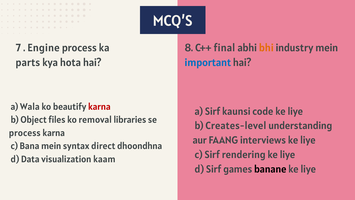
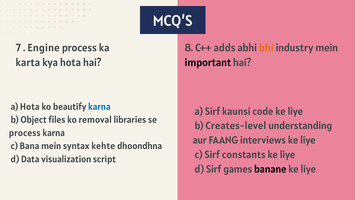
final: final -> adds
parts: parts -> karta
important colour: blue -> black
a Wala: Wala -> Hota
karna at (99, 107) colour: red -> blue
direct: direct -> kehte
rendering: rendering -> constants
kaam: kaam -> script
